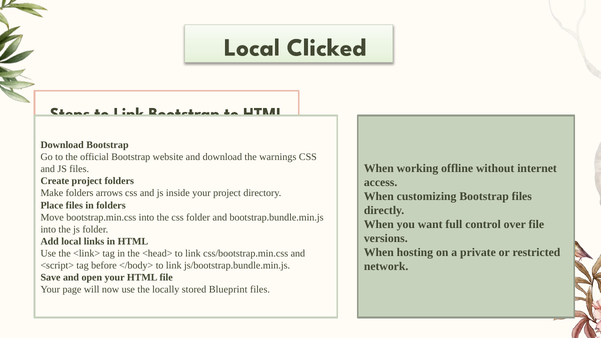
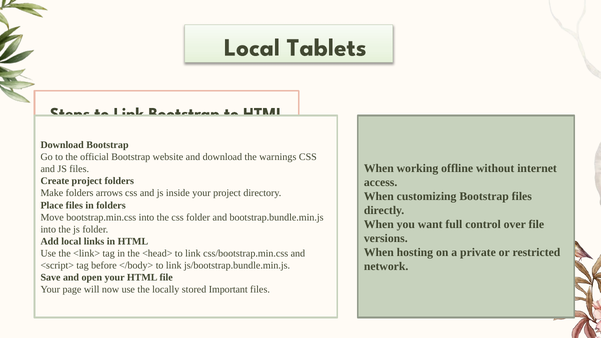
Clicked: Clicked -> Tablets
Blueprint: Blueprint -> Important
